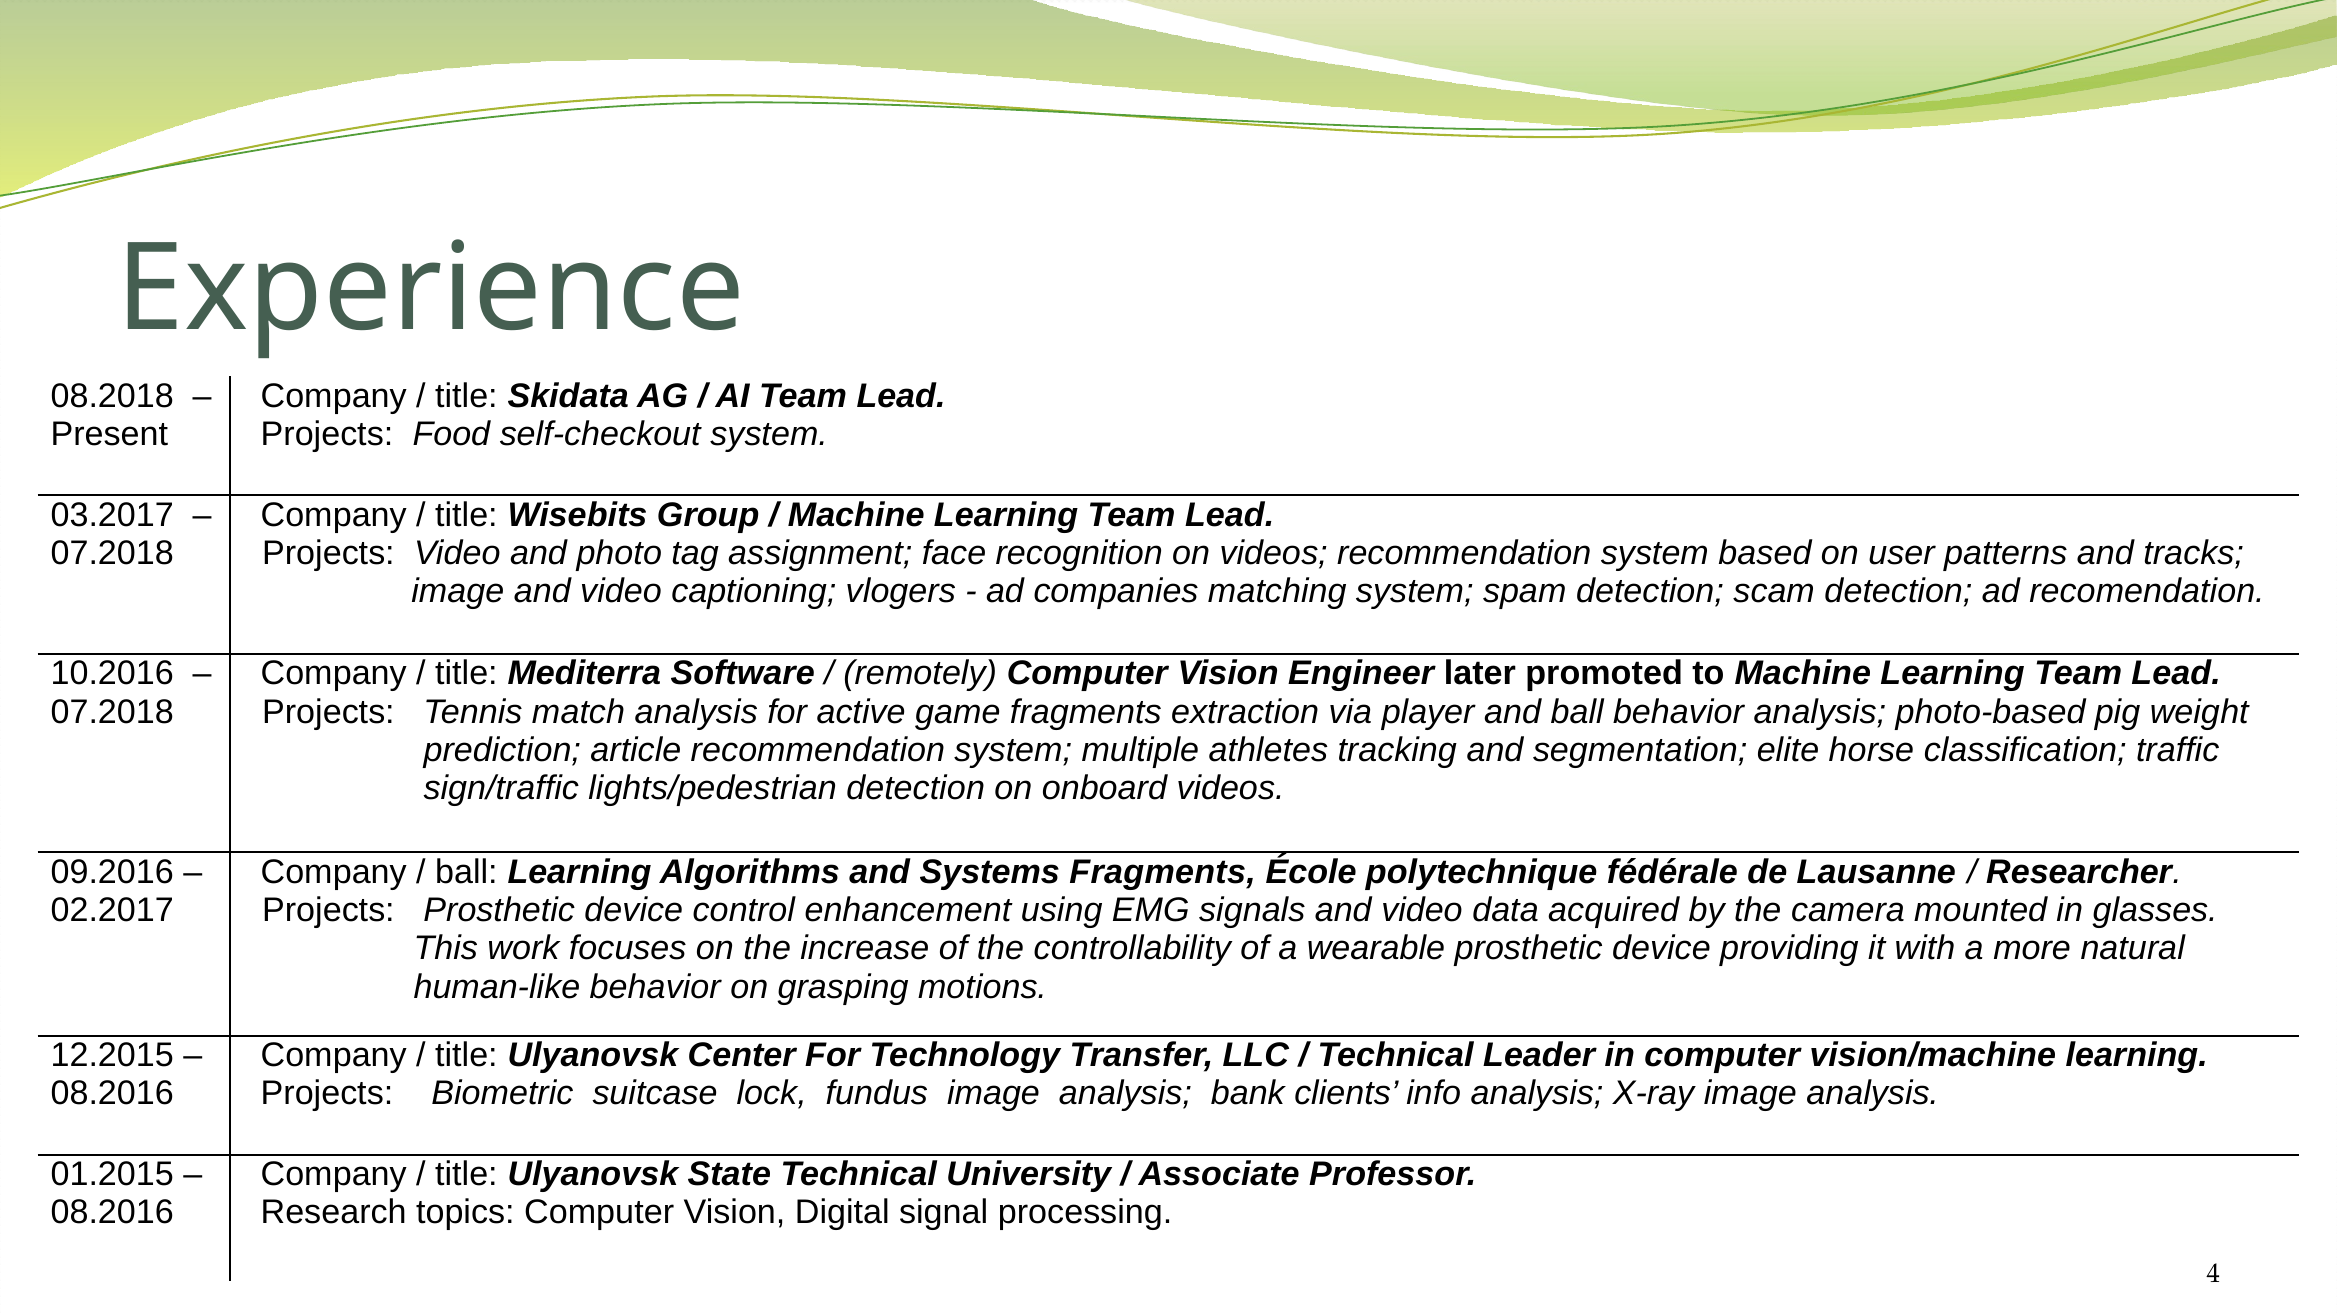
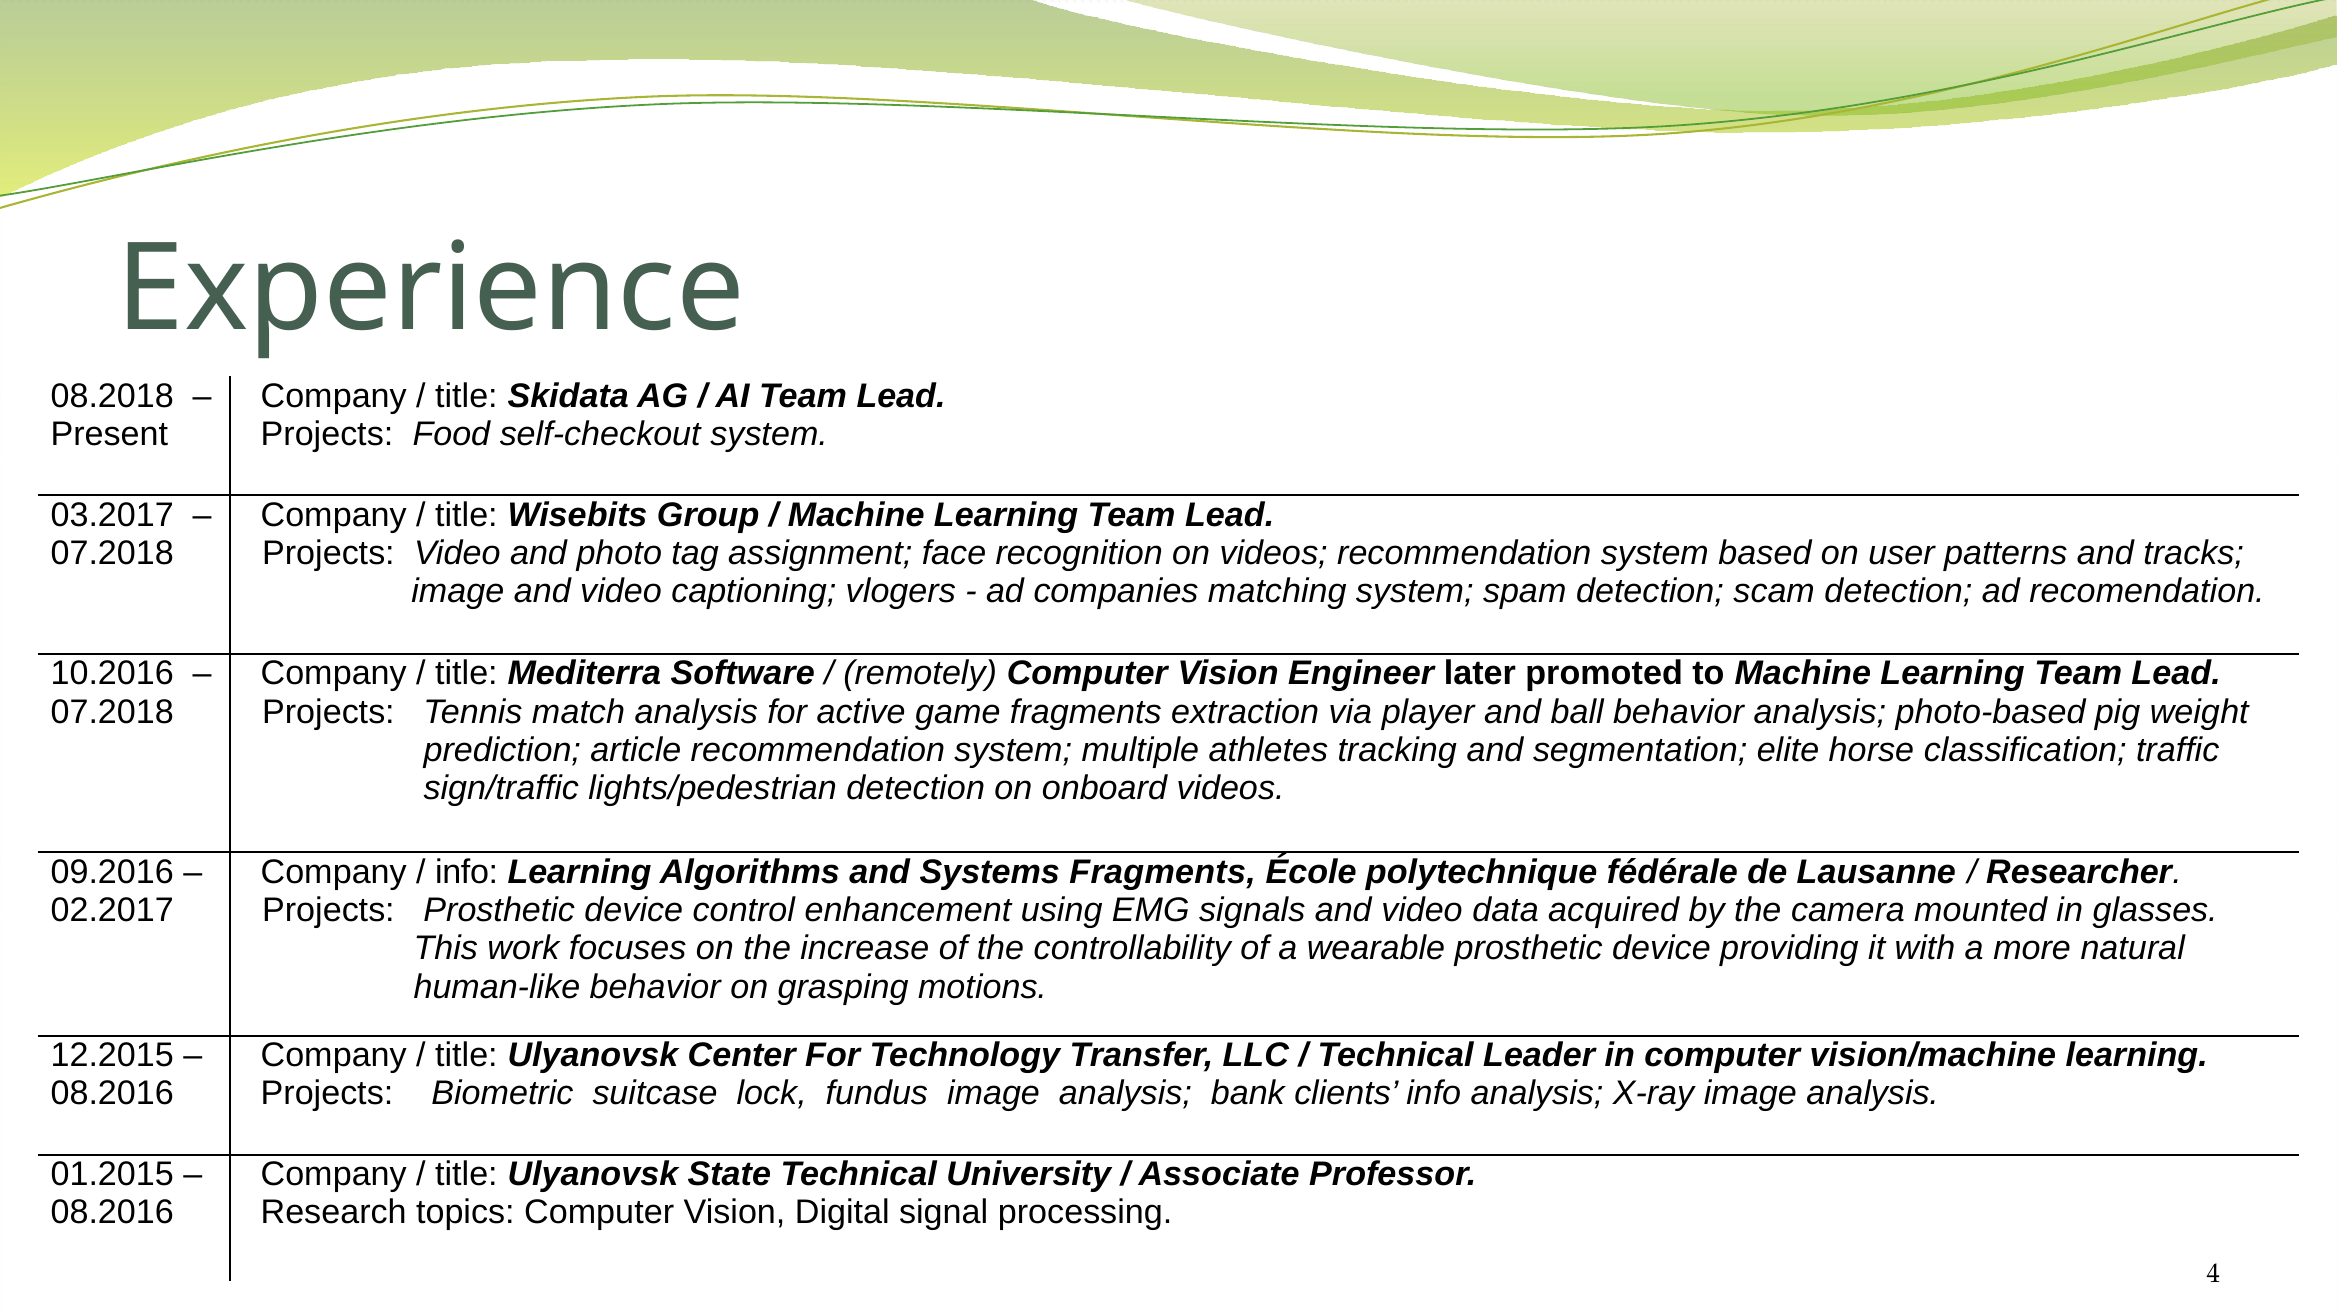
ball at (466, 872): ball -> info
